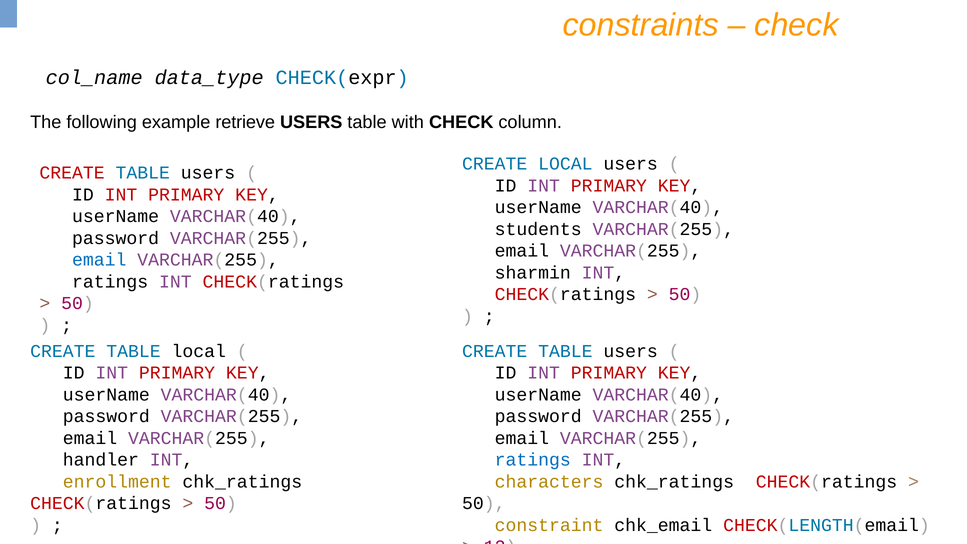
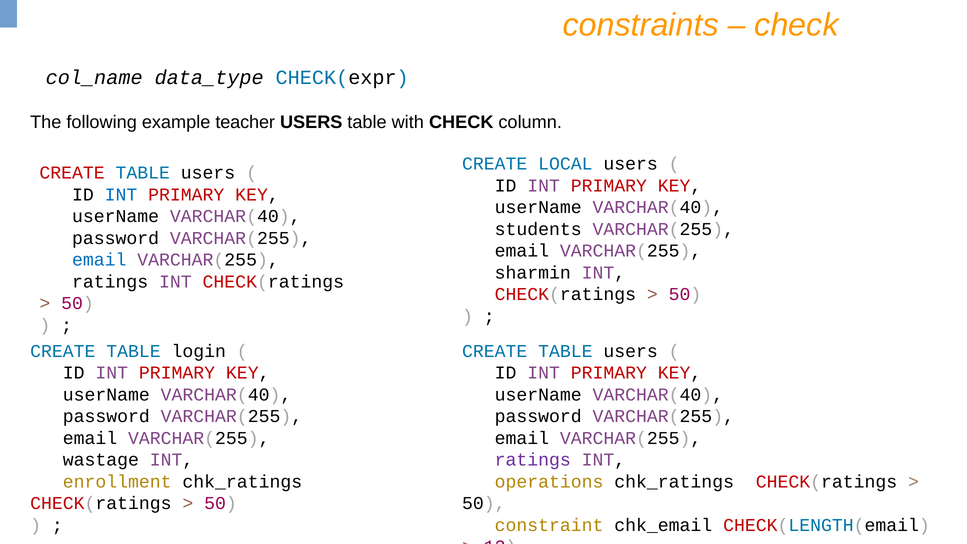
retrieve: retrieve -> teacher
INT at (121, 195) colour: red -> blue
TABLE local: local -> login
handler: handler -> wastage
ratings at (533, 460) colour: blue -> purple
characters: characters -> operations
